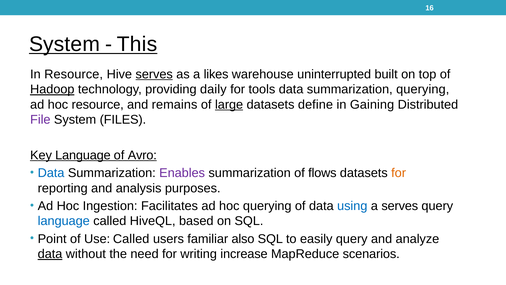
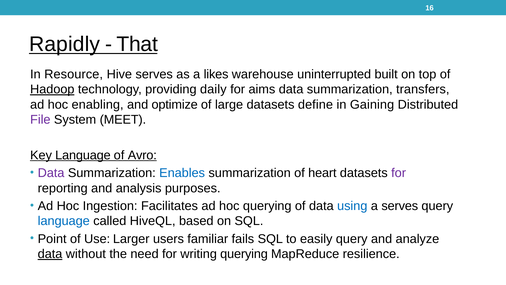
System at (65, 44): System -> Rapidly
This: This -> That
serves at (154, 74) underline: present -> none
tools: tools -> aims
summarization querying: querying -> transfers
hoc resource: resource -> enabling
remains: remains -> optimize
large underline: present -> none
FILES: FILES -> MEET
Data at (51, 173) colour: blue -> purple
Enables colour: purple -> blue
flows: flows -> heart
for at (399, 173) colour: orange -> purple
Use Called: Called -> Larger
also: also -> fails
writing increase: increase -> querying
scenarios: scenarios -> resilience
